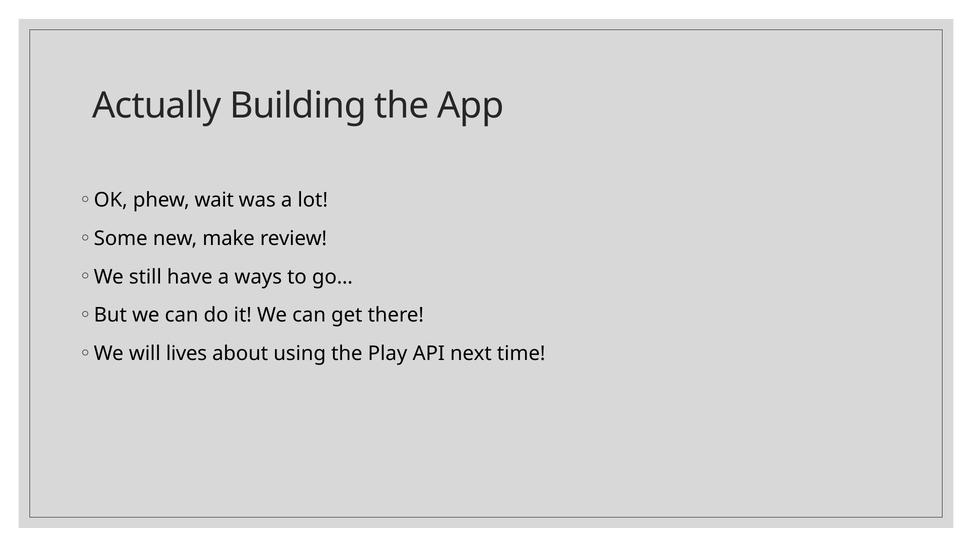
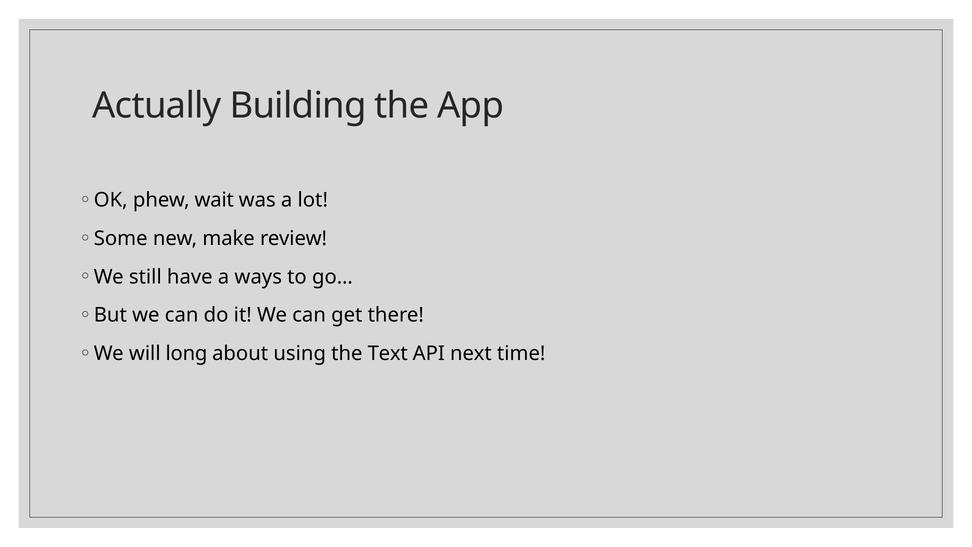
lives: lives -> long
Play: Play -> Text
